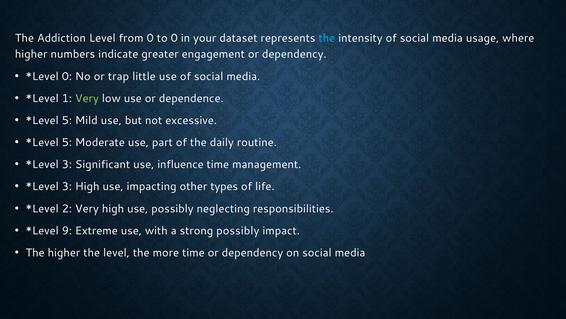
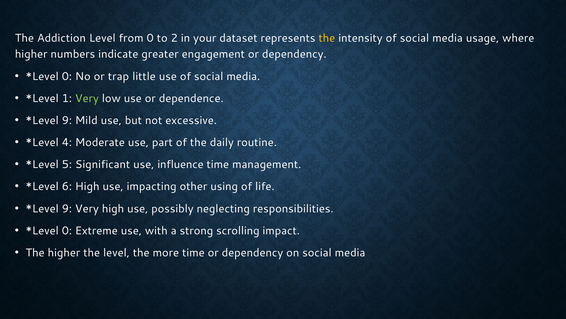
to 0: 0 -> 2
the at (327, 38) colour: light blue -> yellow
5 at (67, 120): 5 -> 9
5 at (67, 142): 5 -> 4
3 at (67, 164): 3 -> 5
3 at (67, 186): 3 -> 6
types: types -> using
2 at (67, 208): 2 -> 9
9 at (67, 230): 9 -> 0
strong possibly: possibly -> scrolling
